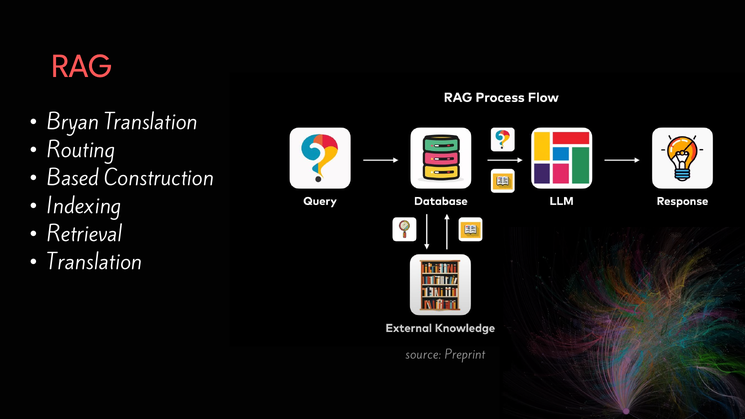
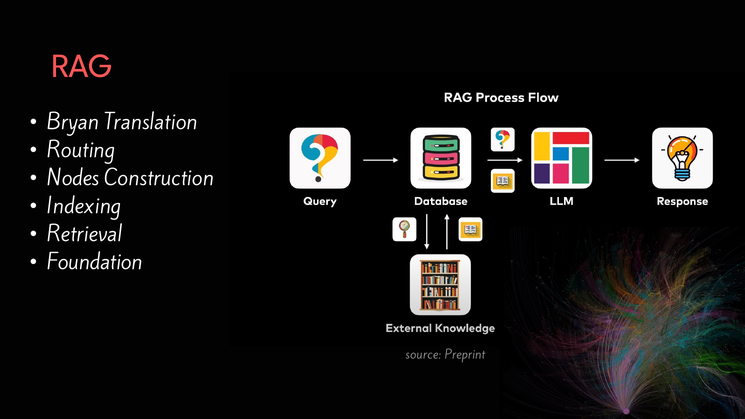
Based: Based -> Nodes
Translation at (95, 263): Translation -> Foundation
